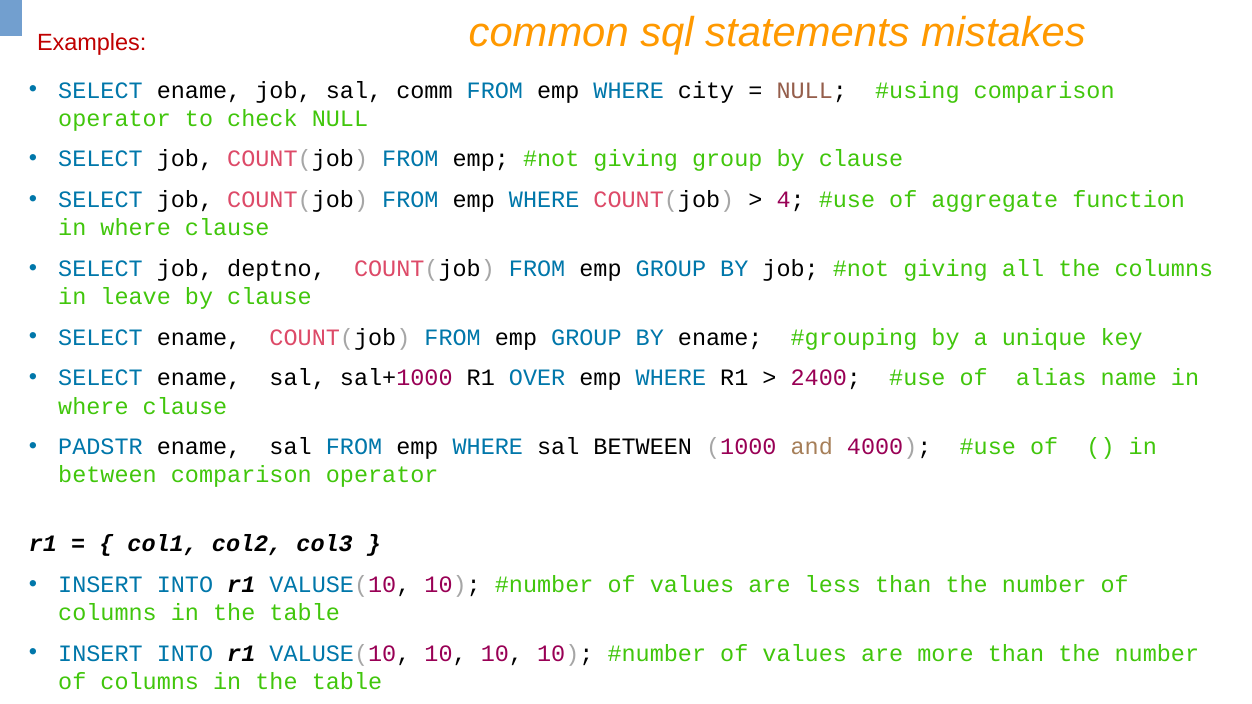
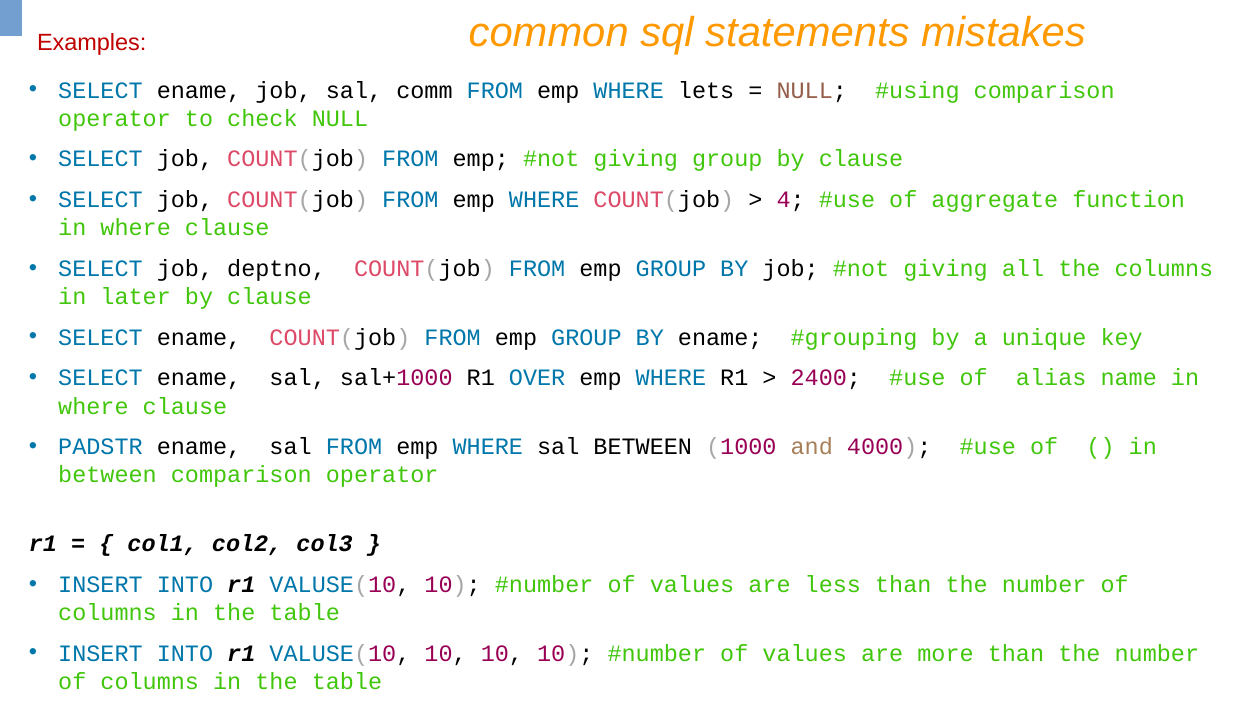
city: city -> lets
leave: leave -> later
